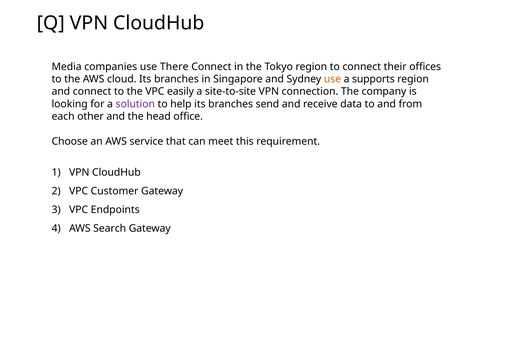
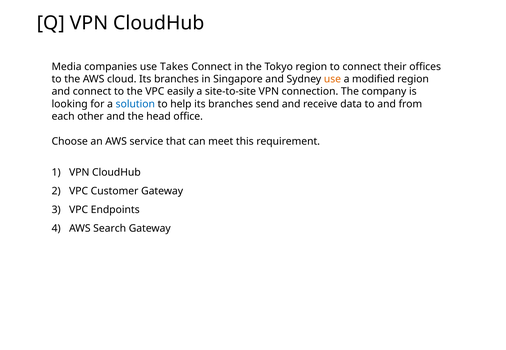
There: There -> Takes
supports: supports -> modified
solution colour: purple -> blue
